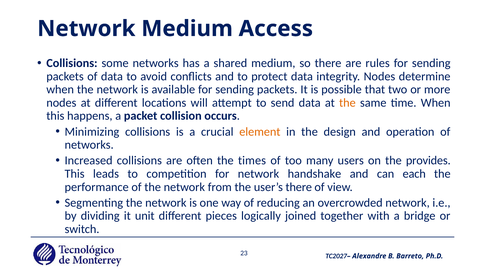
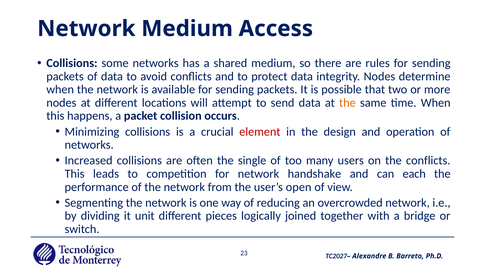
element colour: orange -> red
times: times -> single
the provides: provides -> conflicts
user’s there: there -> open
